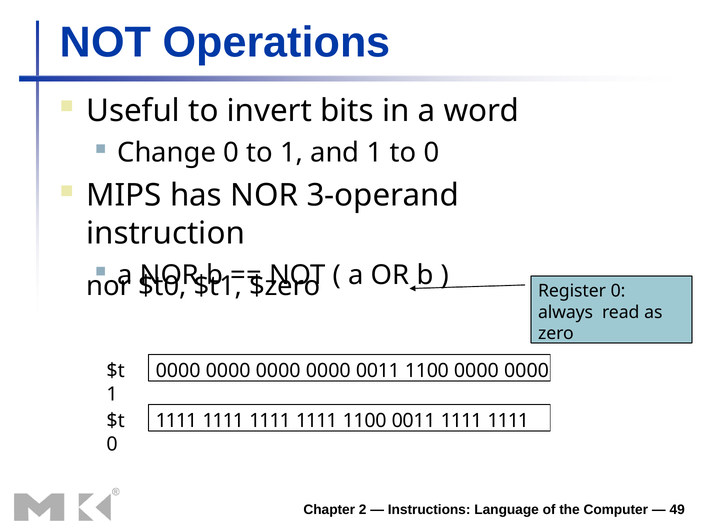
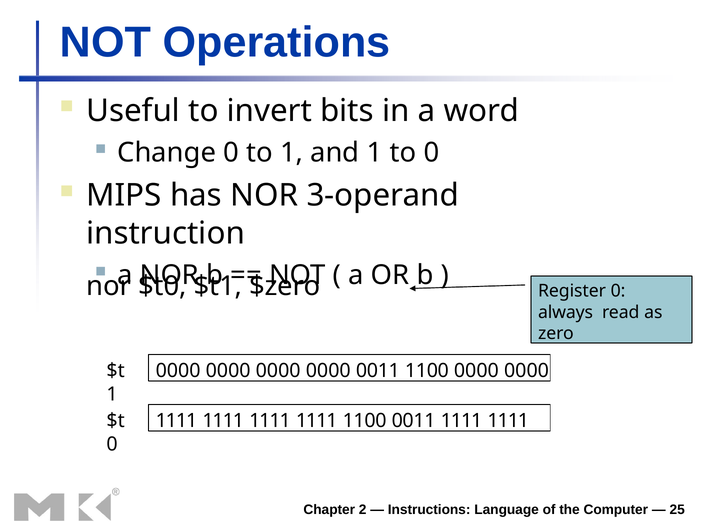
49: 49 -> 25
